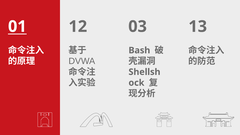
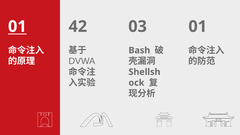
12: 12 -> 42
03 13: 13 -> 01
